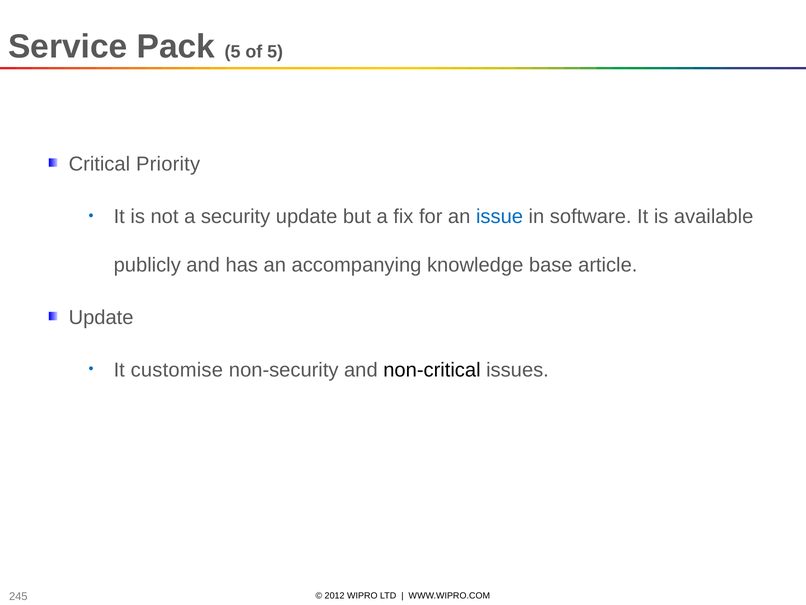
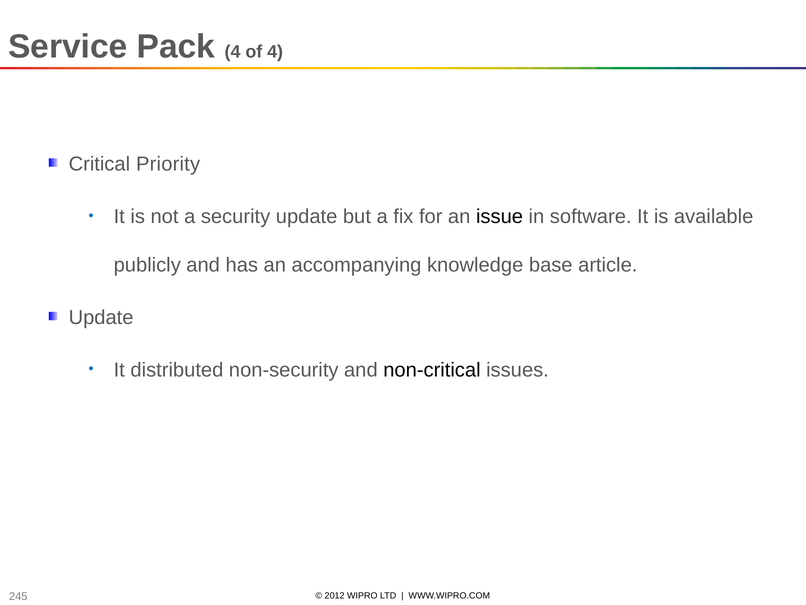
Pack 5: 5 -> 4
of 5: 5 -> 4
issue colour: blue -> black
customise: customise -> distributed
